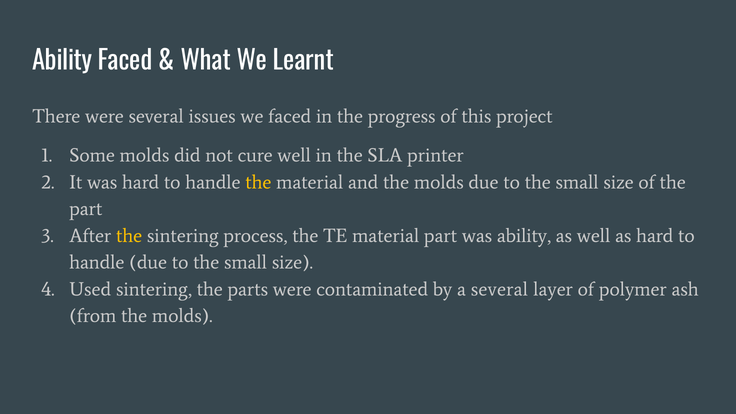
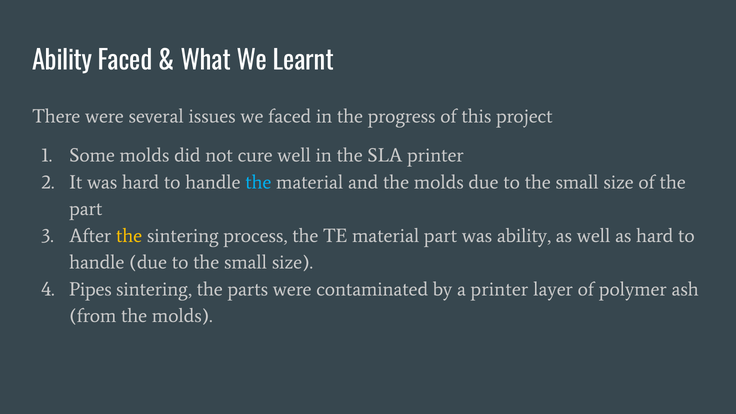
the at (258, 182) colour: yellow -> light blue
Used: Used -> Pipes
a several: several -> printer
